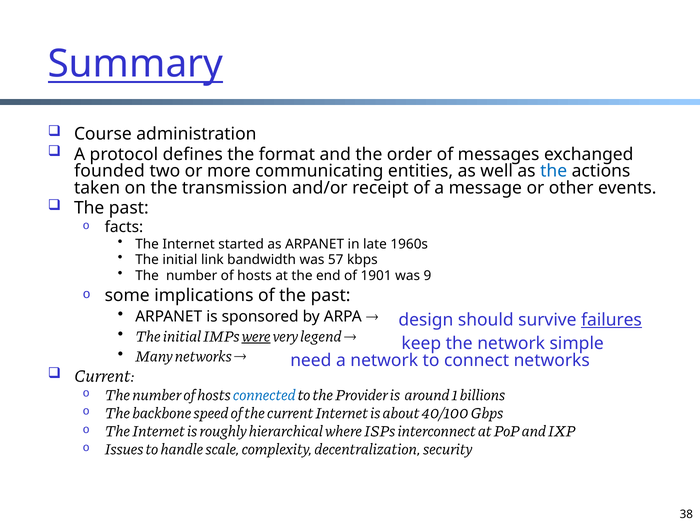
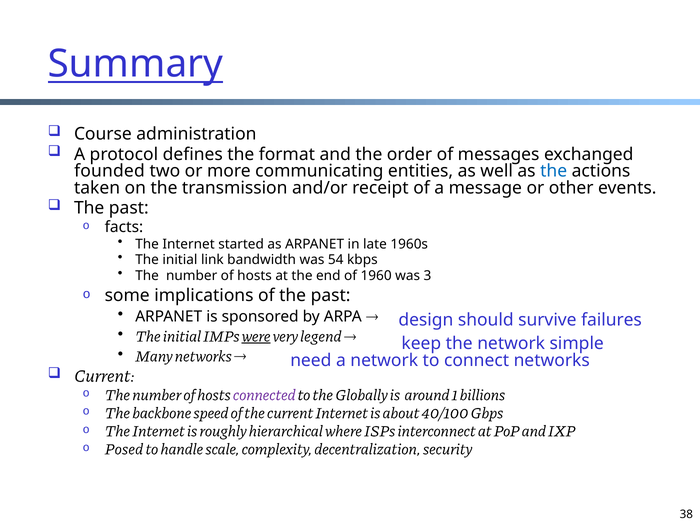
57: 57 -> 54
1901: 1901 -> 1960
9: 9 -> 3
failures underline: present -> none
connected colour: blue -> purple
Provider: Provider -> Globally
Issues: Issues -> Posed
